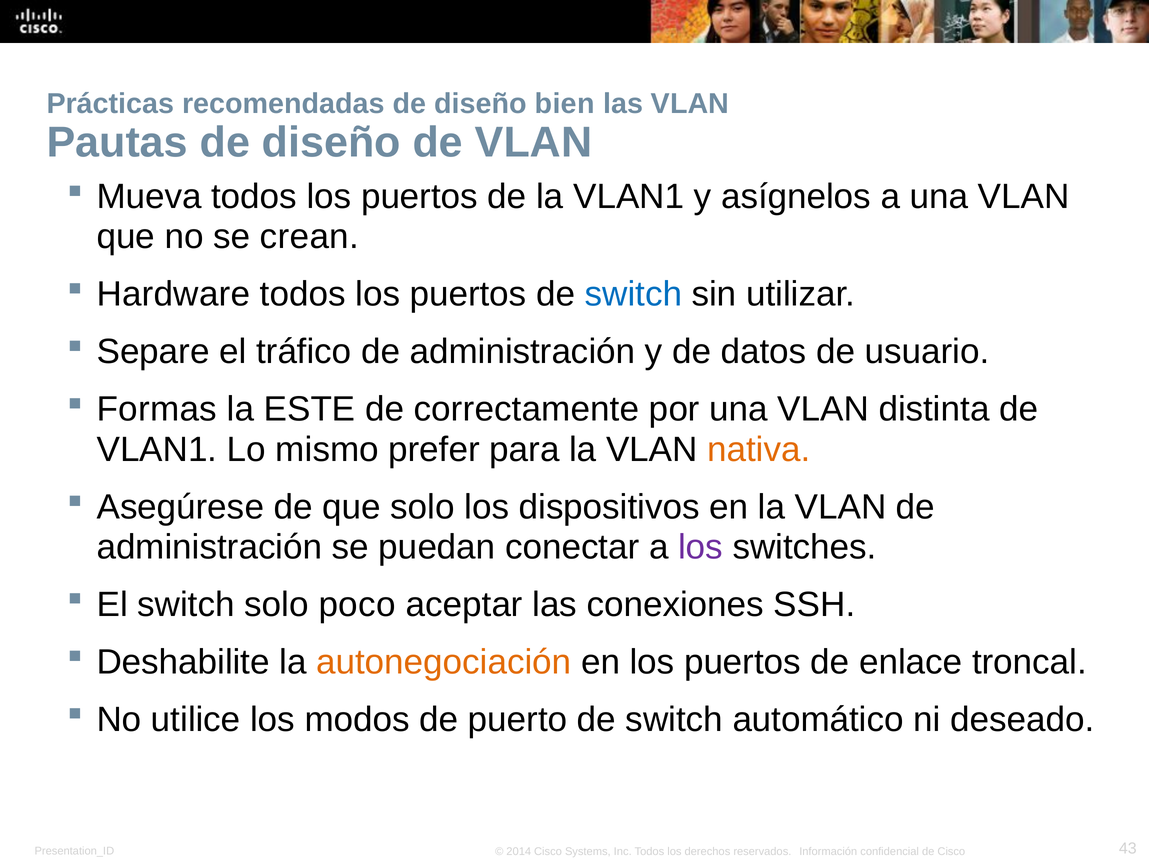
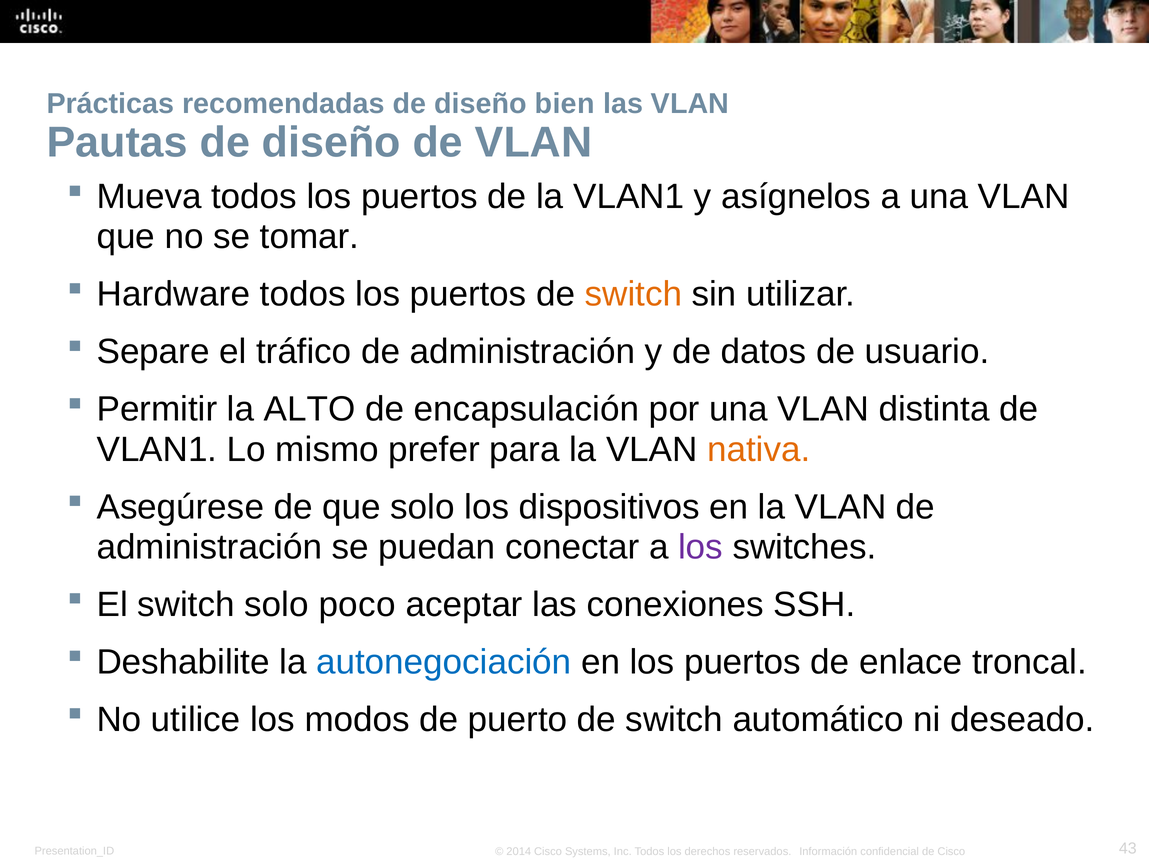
crean: crean -> tomar
switch at (633, 294) colour: blue -> orange
Formas: Formas -> Permitir
ESTE: ESTE -> ALTO
correctamente: correctamente -> encapsulación
autonegociación colour: orange -> blue
